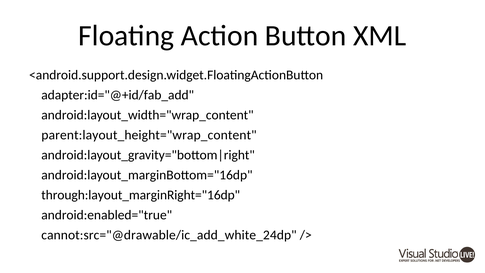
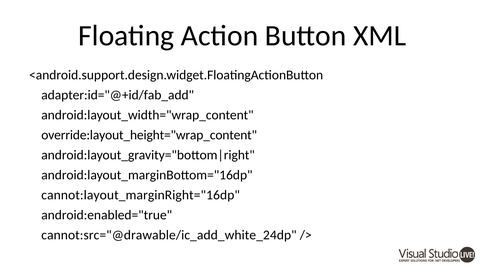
parent:layout_height="wrap_content: parent:layout_height="wrap_content -> override:layout_height="wrap_content
through:layout_marginRight="16dp: through:layout_marginRight="16dp -> cannot:layout_marginRight="16dp
